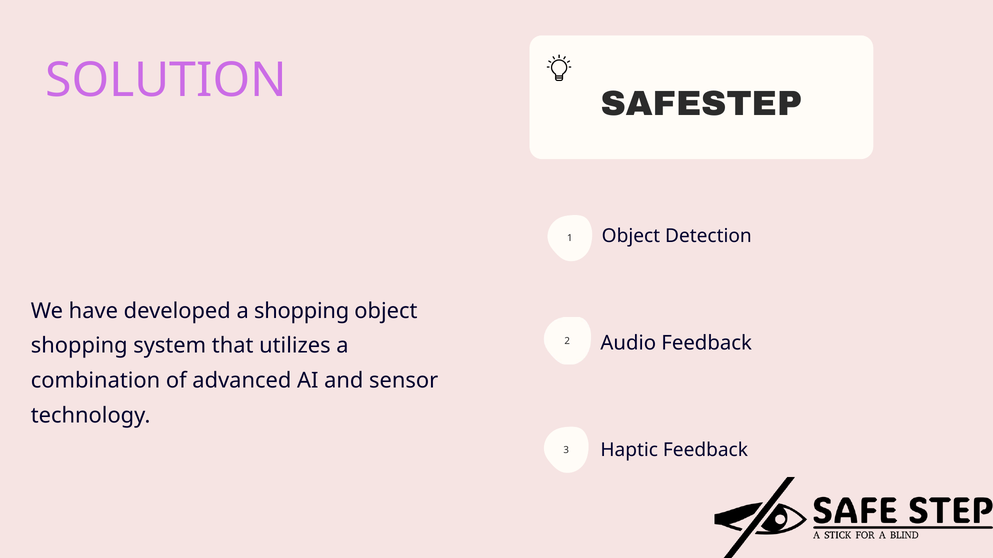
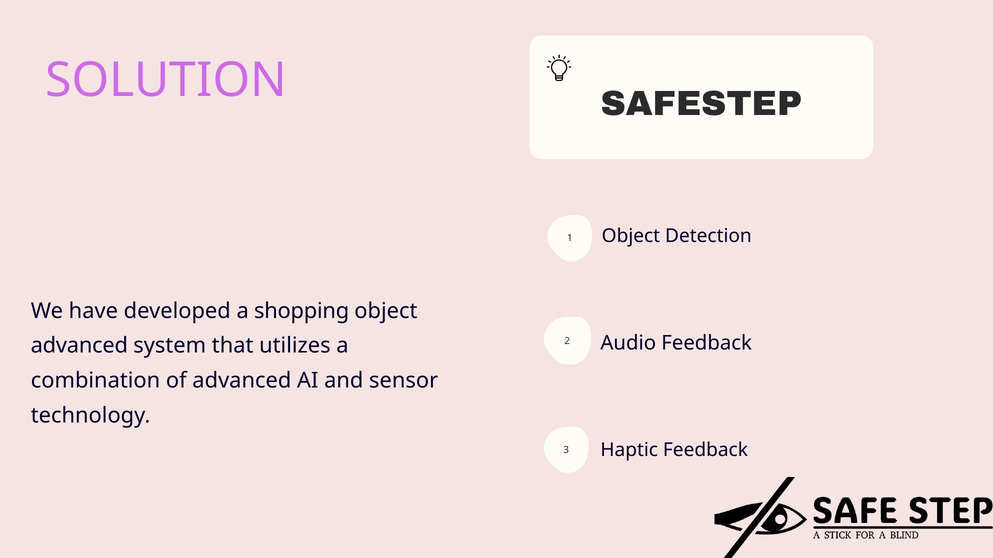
shopping at (79, 346): shopping -> advanced
